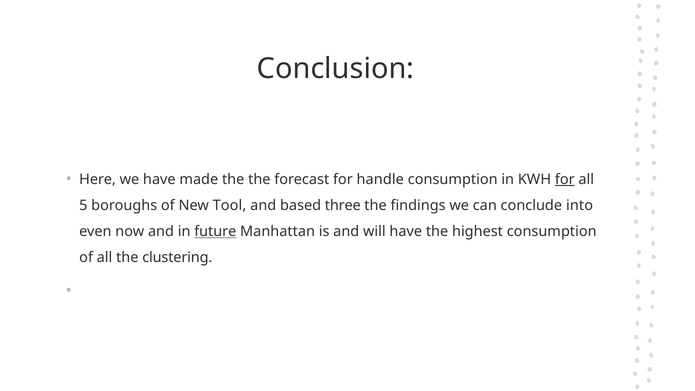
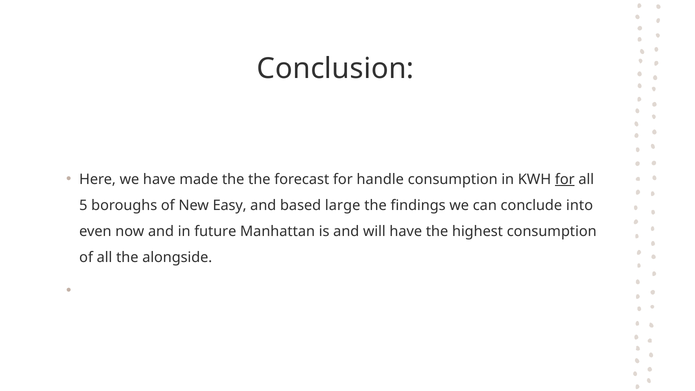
Tool: Tool -> Easy
three: three -> large
future underline: present -> none
clustering: clustering -> alongside
